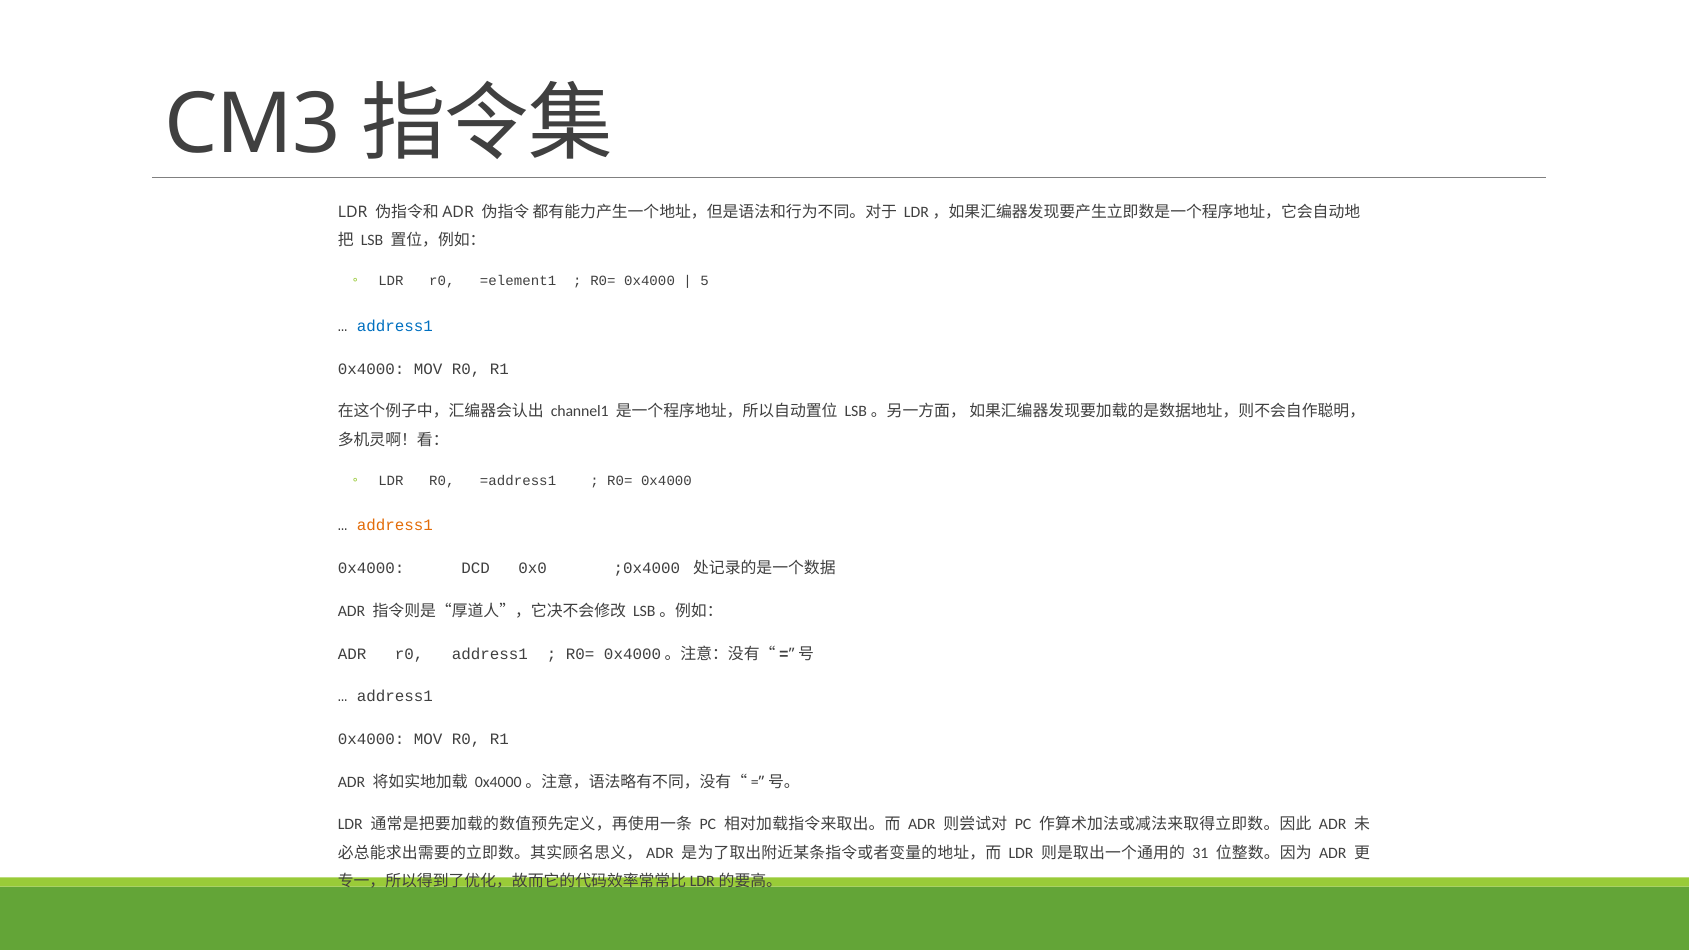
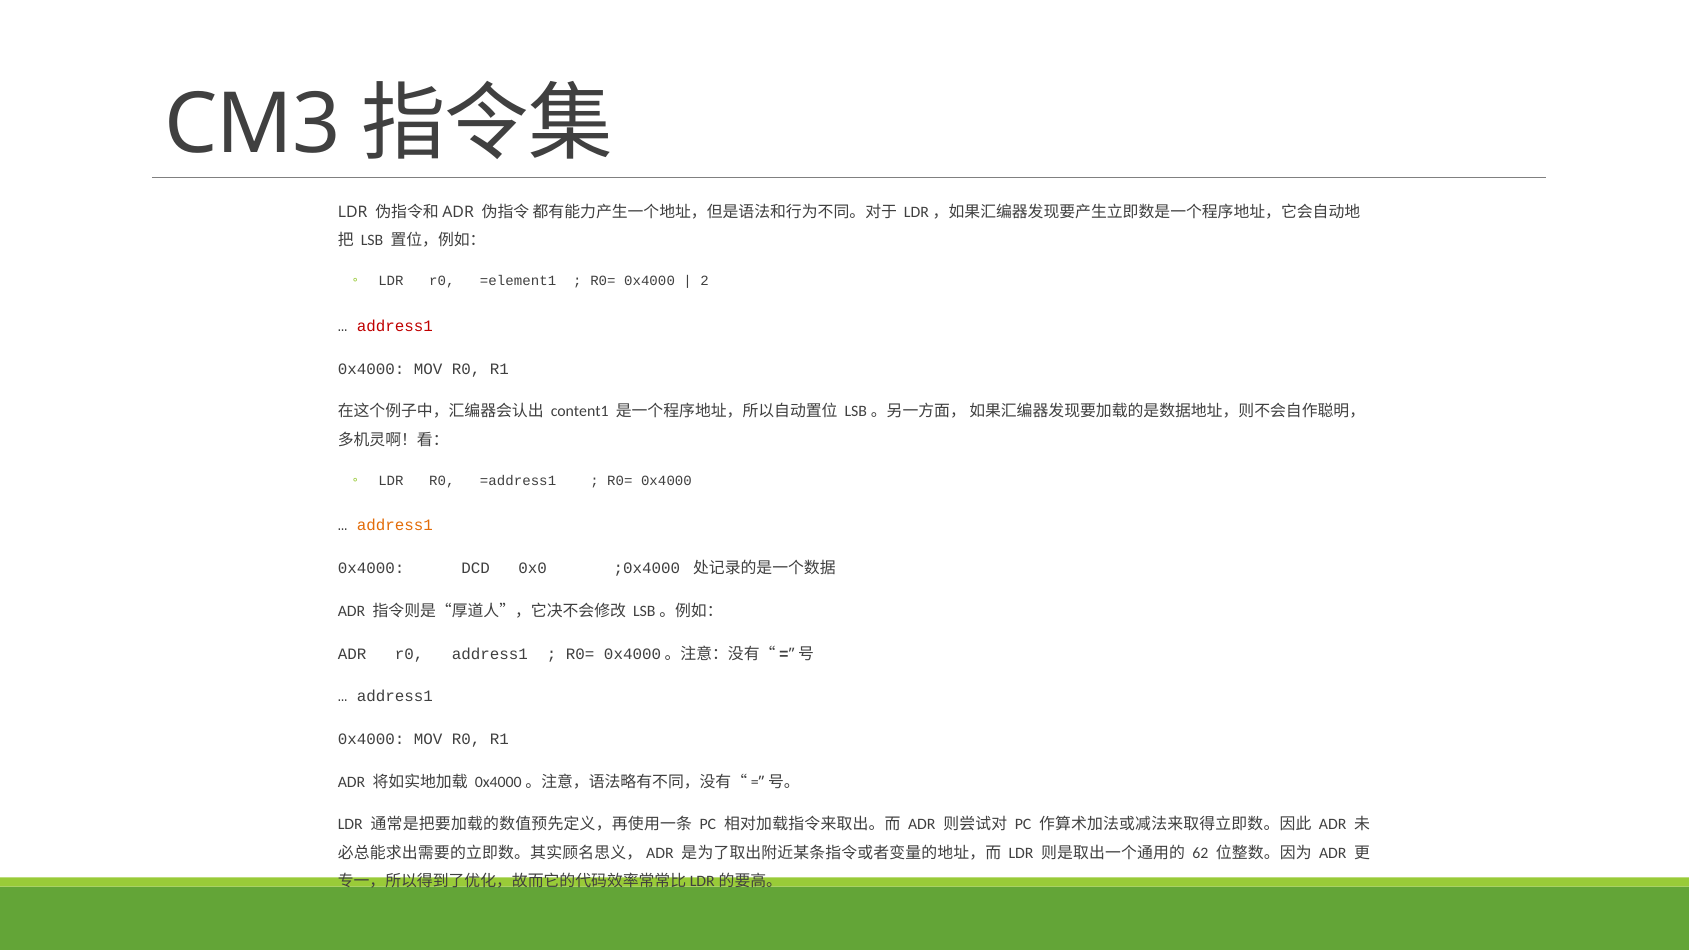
5: 5 -> 2
address1 at (395, 326) colour: blue -> red
channel1: channel1 -> content1
31: 31 -> 62
